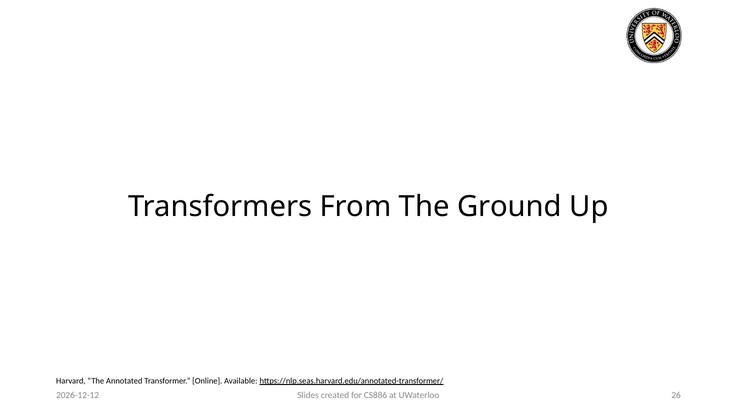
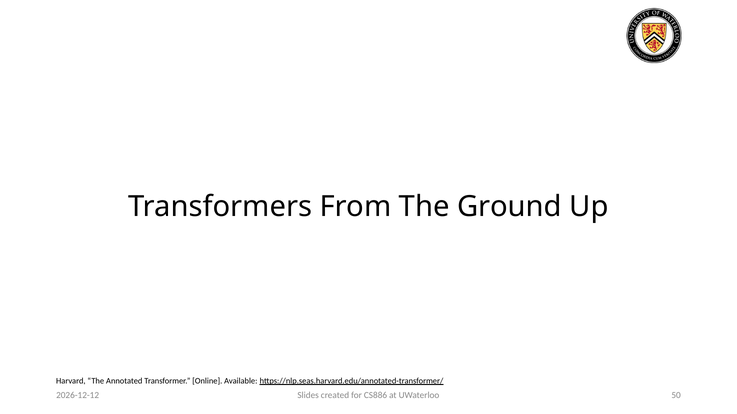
26: 26 -> 50
